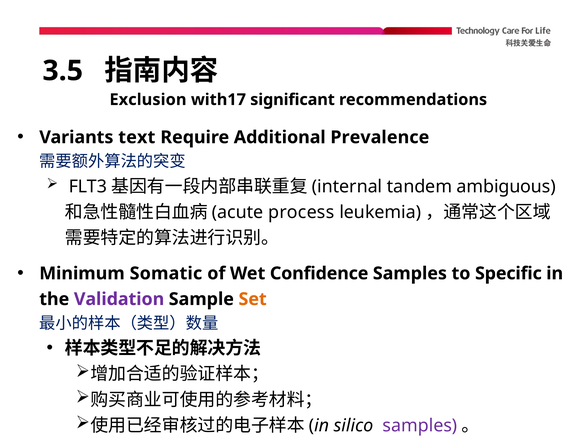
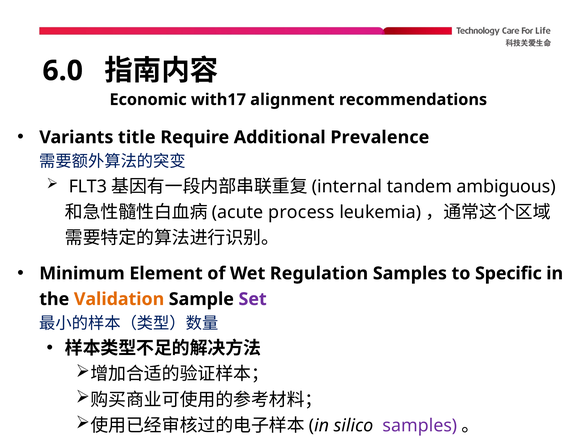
3.5: 3.5 -> 6.0
Exclusion: Exclusion -> Economic
significant: significant -> alignment
text: text -> title
Somatic: Somatic -> Element
Confidence: Confidence -> Regulation
Validation colour: purple -> orange
Set colour: orange -> purple
